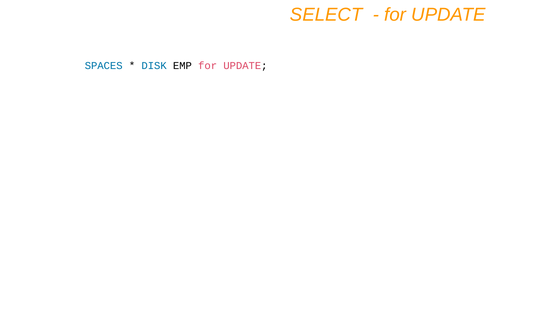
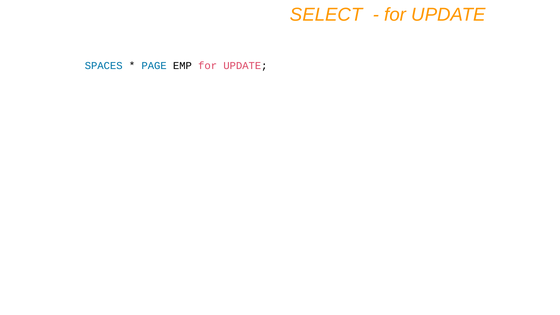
DISK: DISK -> PAGE
